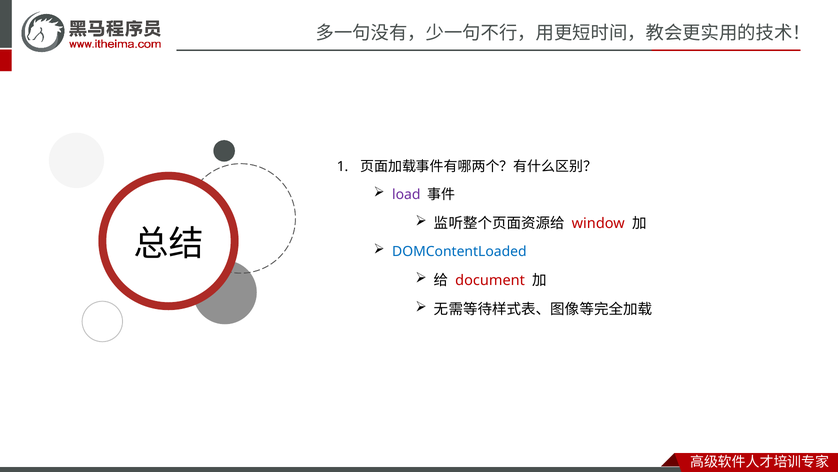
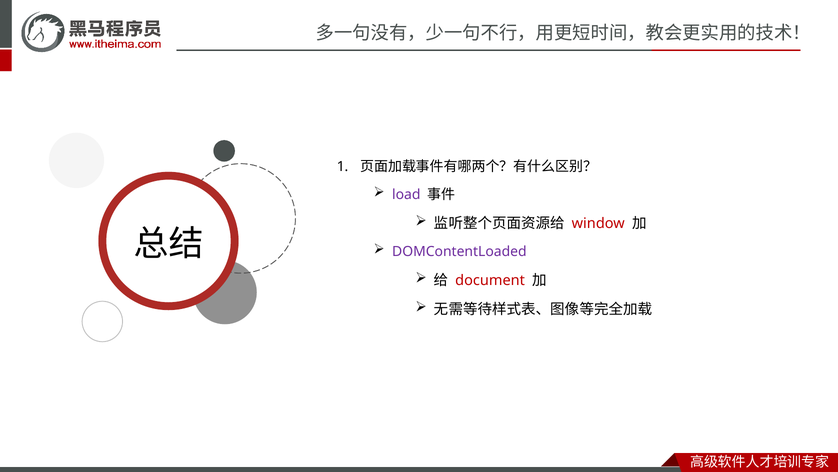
DOMContentLoaded colour: blue -> purple
